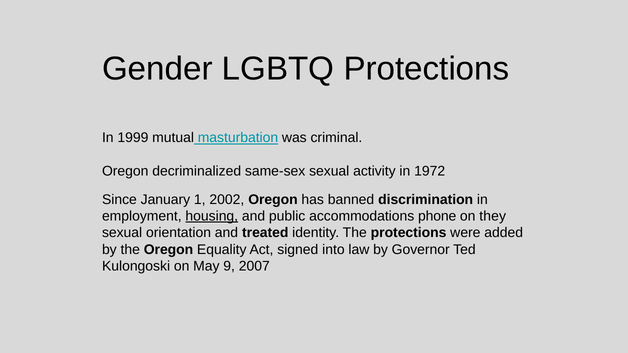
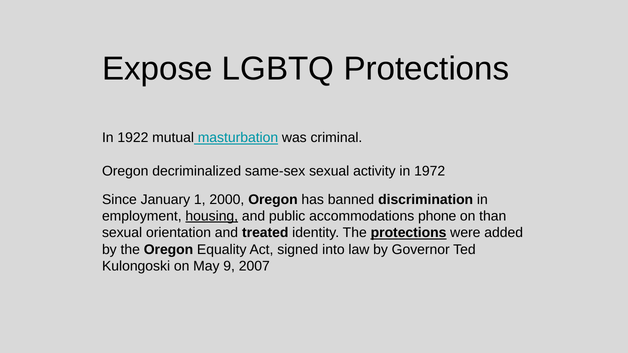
Gender: Gender -> Expose
1999: 1999 -> 1922
2002: 2002 -> 2000
they: they -> than
protections at (409, 233) underline: none -> present
